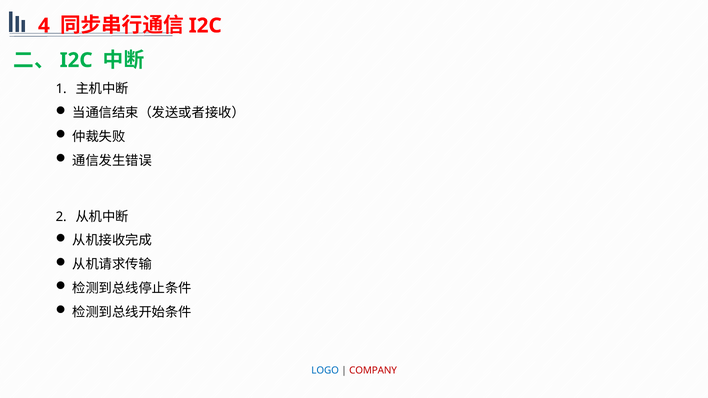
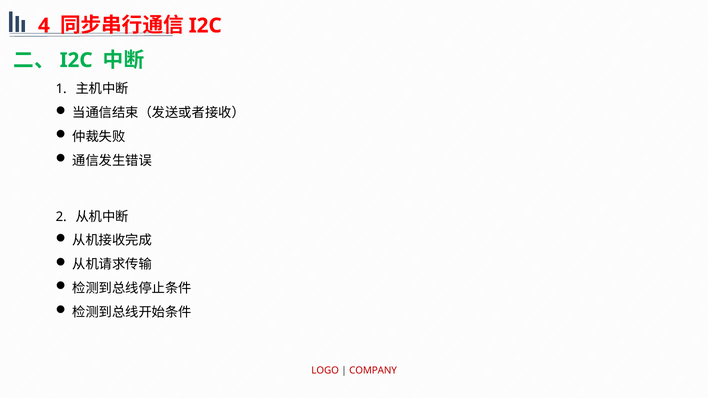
LOGO colour: blue -> red
